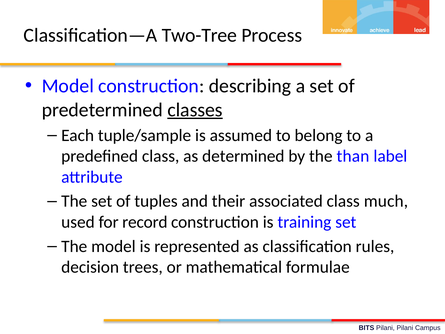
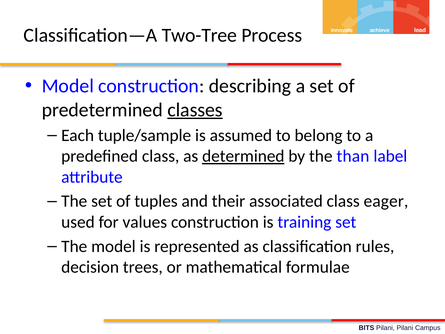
determined underline: none -> present
much: much -> eager
record: record -> values
